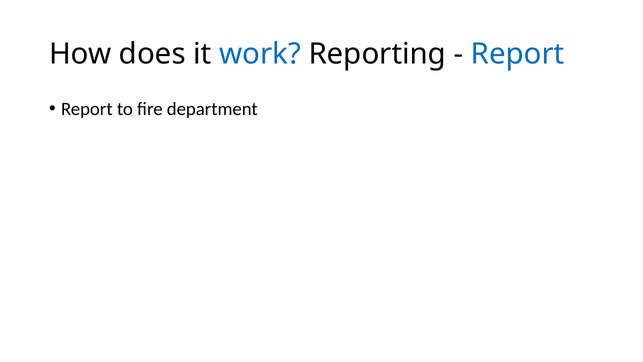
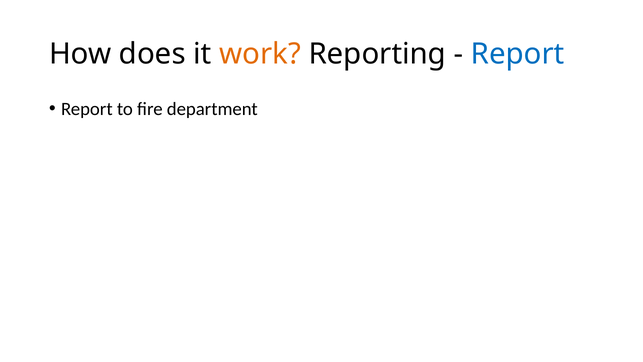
work colour: blue -> orange
